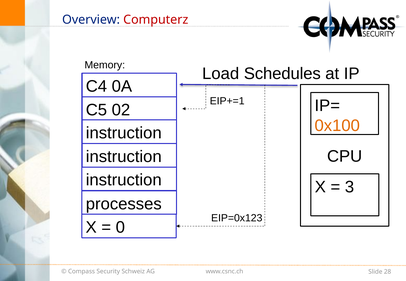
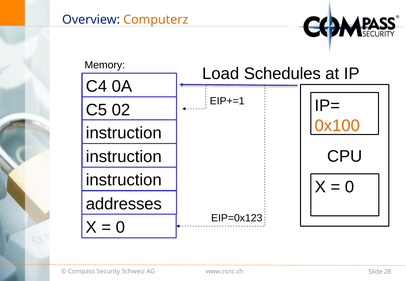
Computerz colour: red -> orange
3 at (350, 187): 3 -> 0
processes: processes -> addresses
